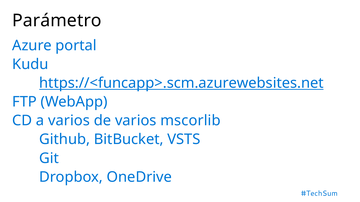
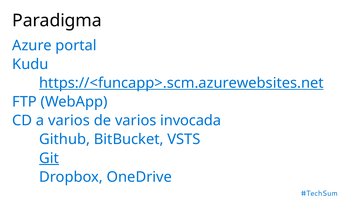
Parámetro: Parámetro -> Paradigma
mscorlib: mscorlib -> invocada
Git underline: none -> present
